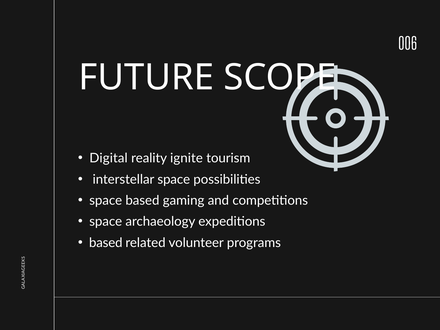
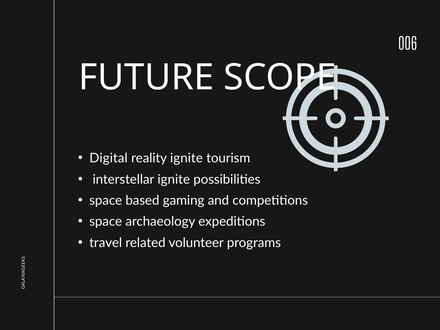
interstellar space: space -> ignite
based at (106, 243): based -> travel
